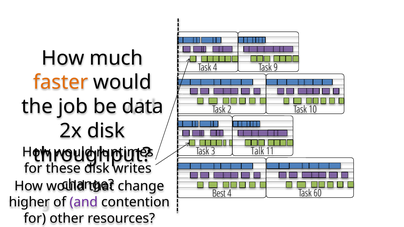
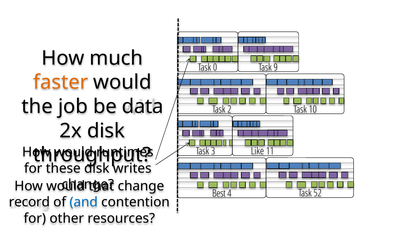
Task 4: 4 -> 0
Talk: Talk -> Like
60: 60 -> 52
higher: higher -> record
and colour: purple -> blue
